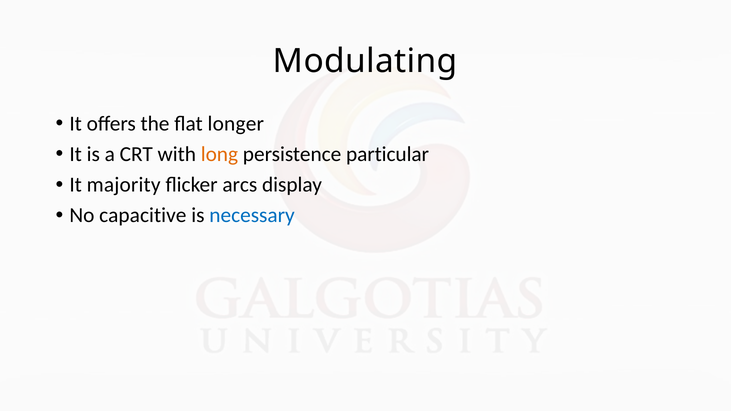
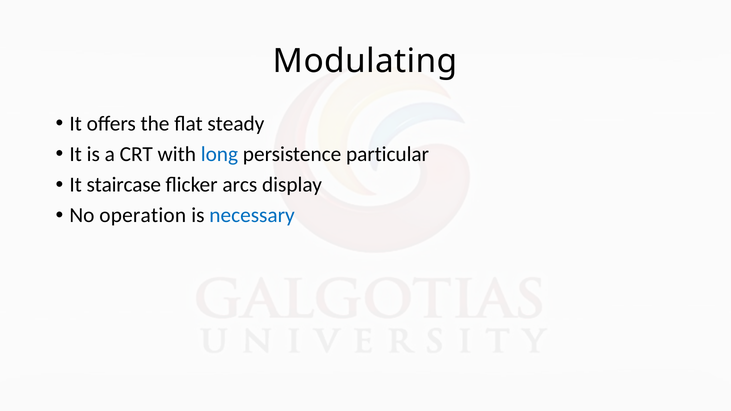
longer: longer -> steady
long colour: orange -> blue
majority: majority -> staircase
capacitive: capacitive -> operation
